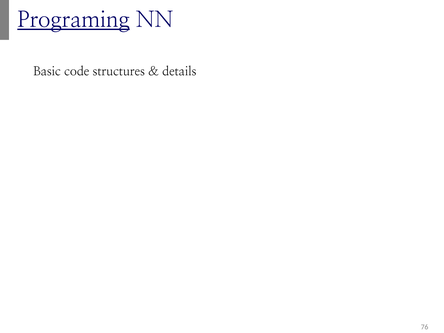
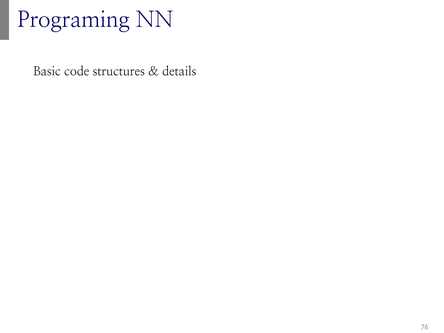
Programing underline: present -> none
